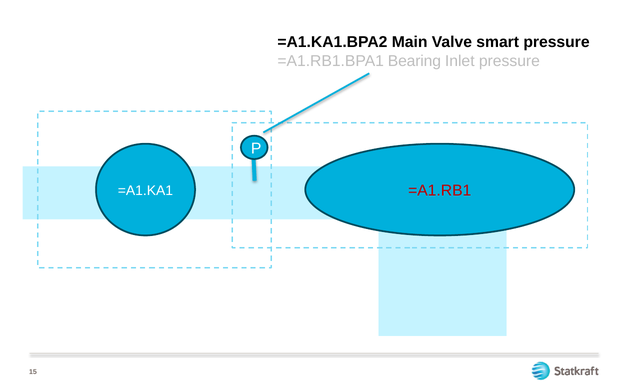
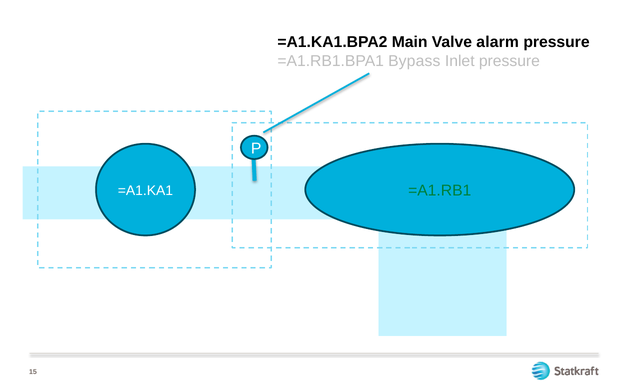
smart: smart -> alarm
Bearing: Bearing -> Bypass
=A1.RB1 colour: red -> green
